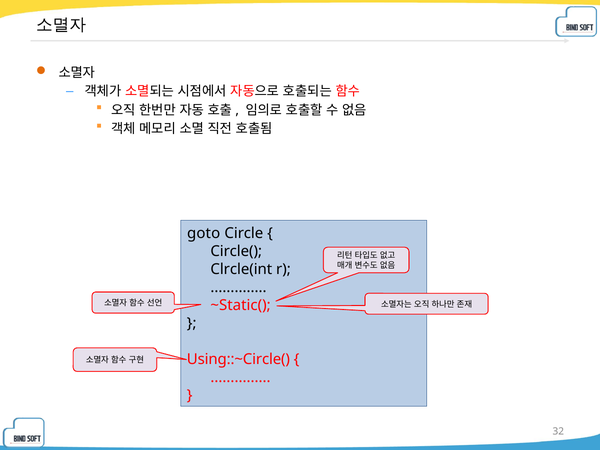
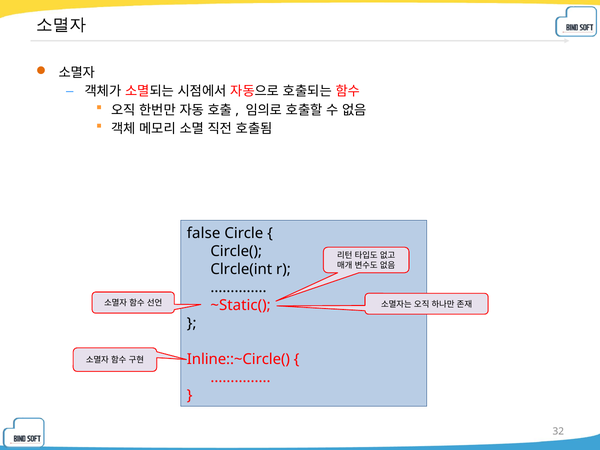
goto: goto -> false
Using::~Circle(: Using::~Circle( -> Inline::~Circle(
